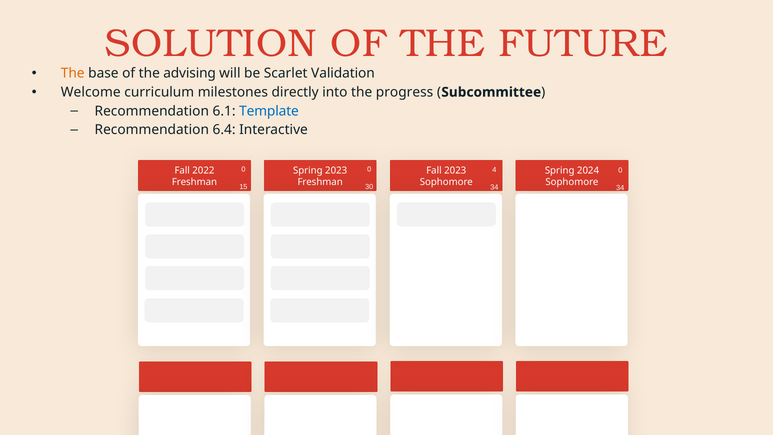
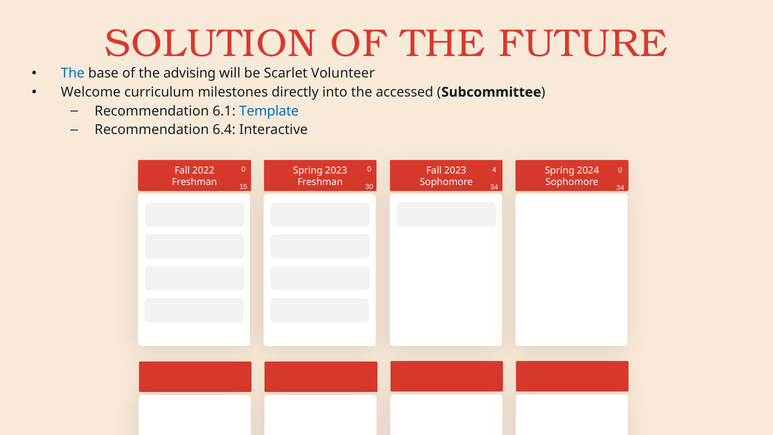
The at (73, 73) colour: orange -> blue
Validation: Validation -> Volunteer
progress: progress -> accessed
